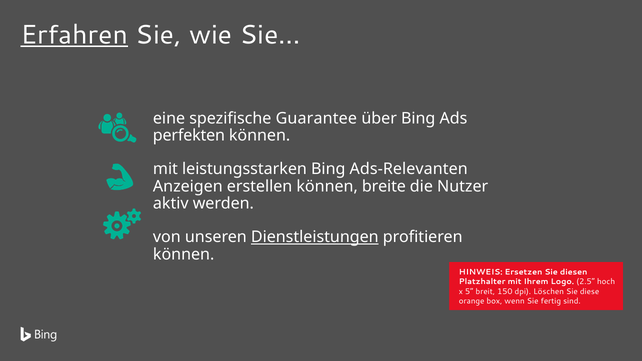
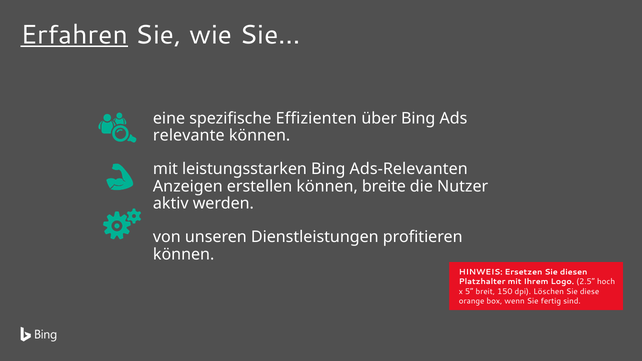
Guarantee: Guarantee -> Effizienten
perfekten: perfekten -> relevante
Dienstleistungen underline: present -> none
